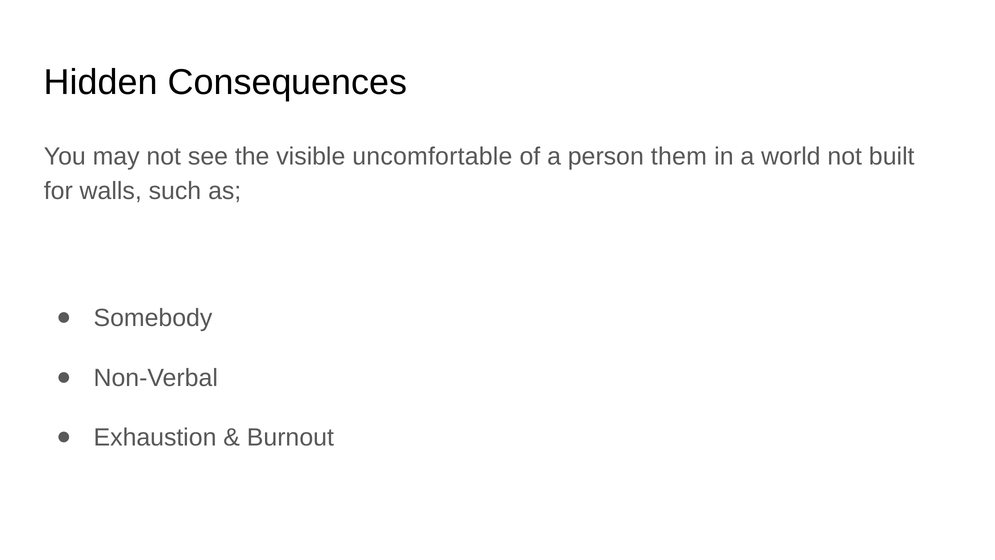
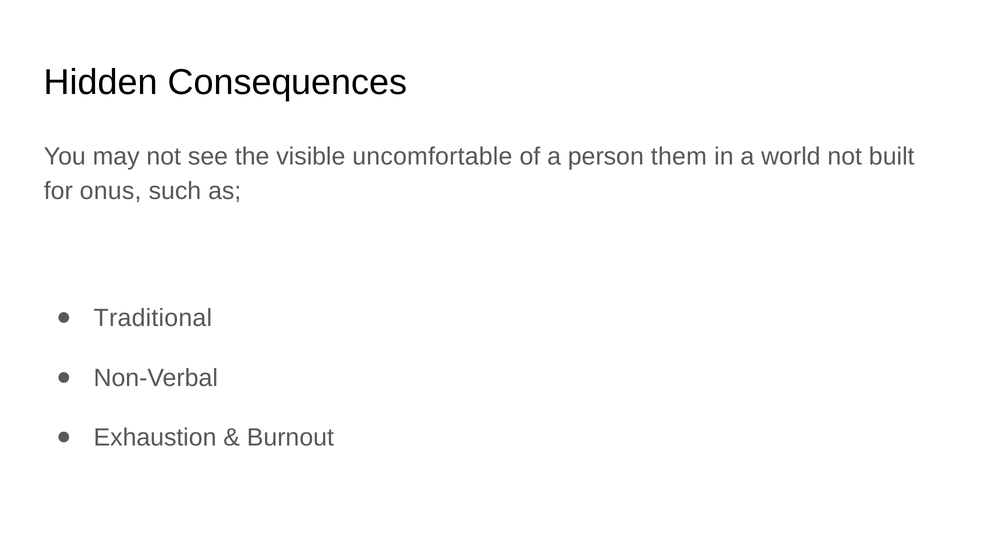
walls: walls -> onus
Somebody: Somebody -> Traditional
